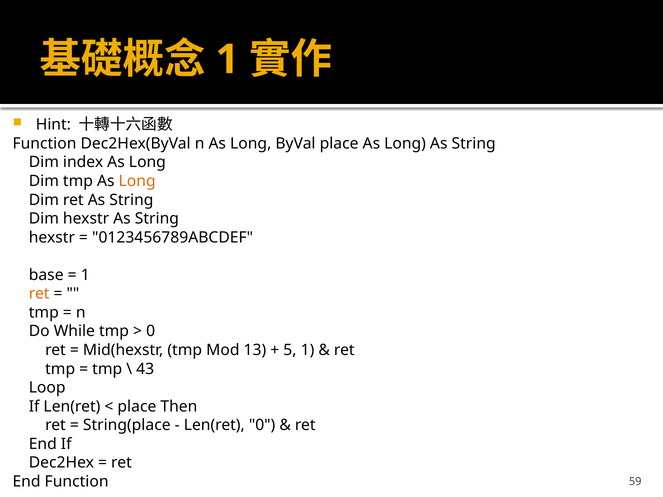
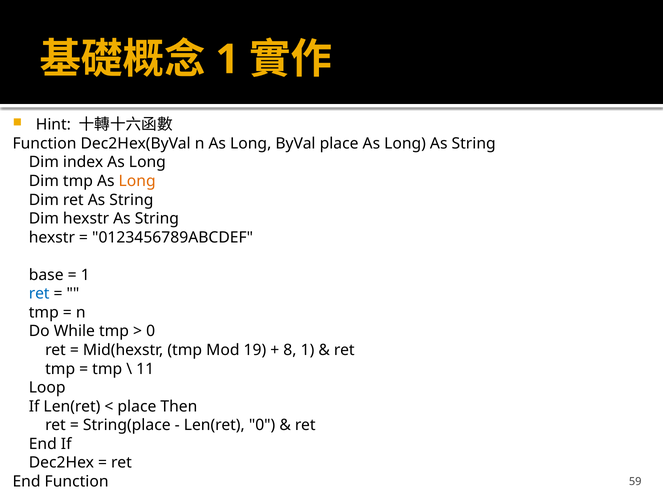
ret at (39, 294) colour: orange -> blue
13: 13 -> 19
5: 5 -> 8
43: 43 -> 11
